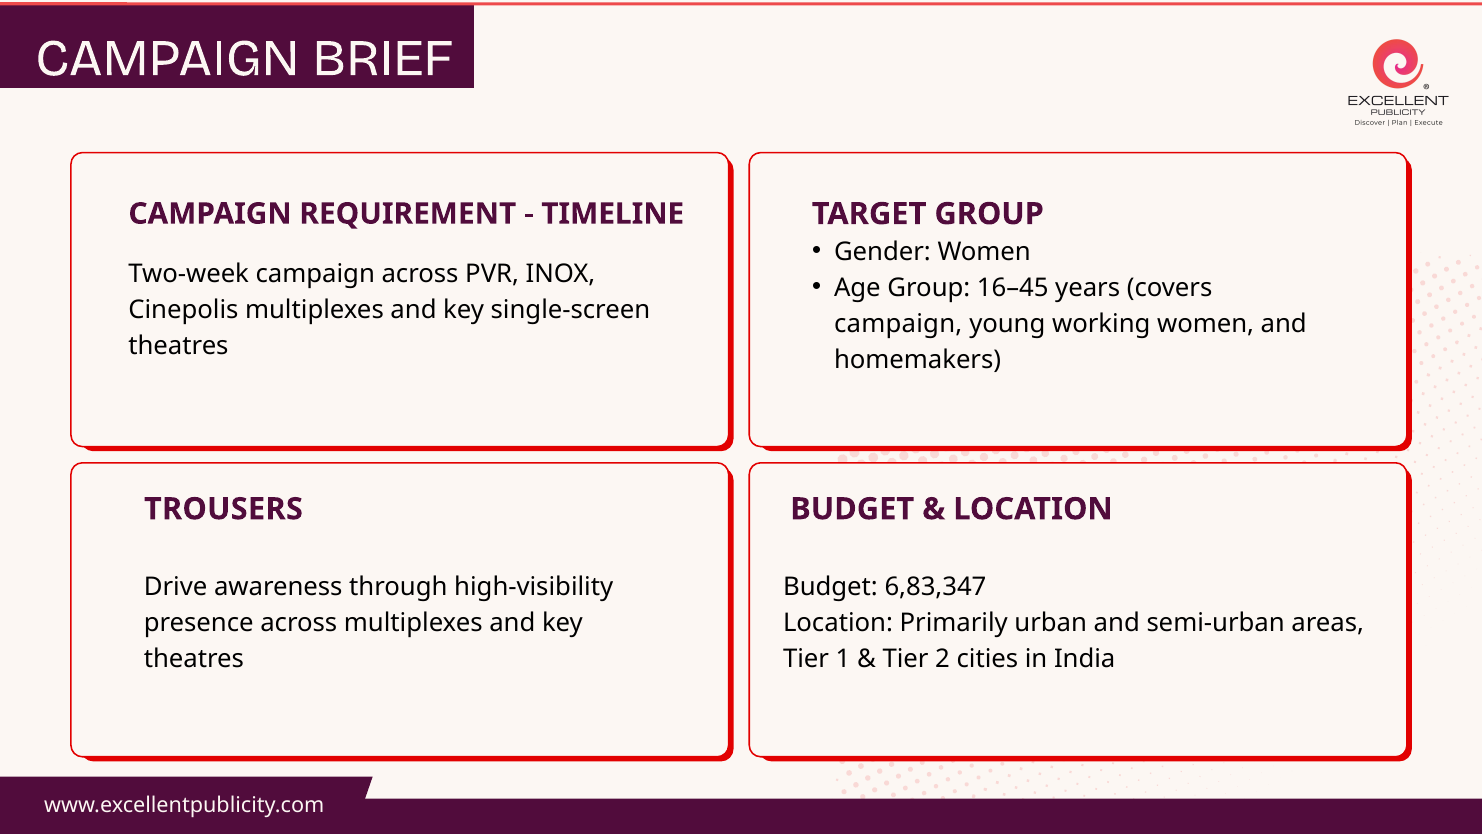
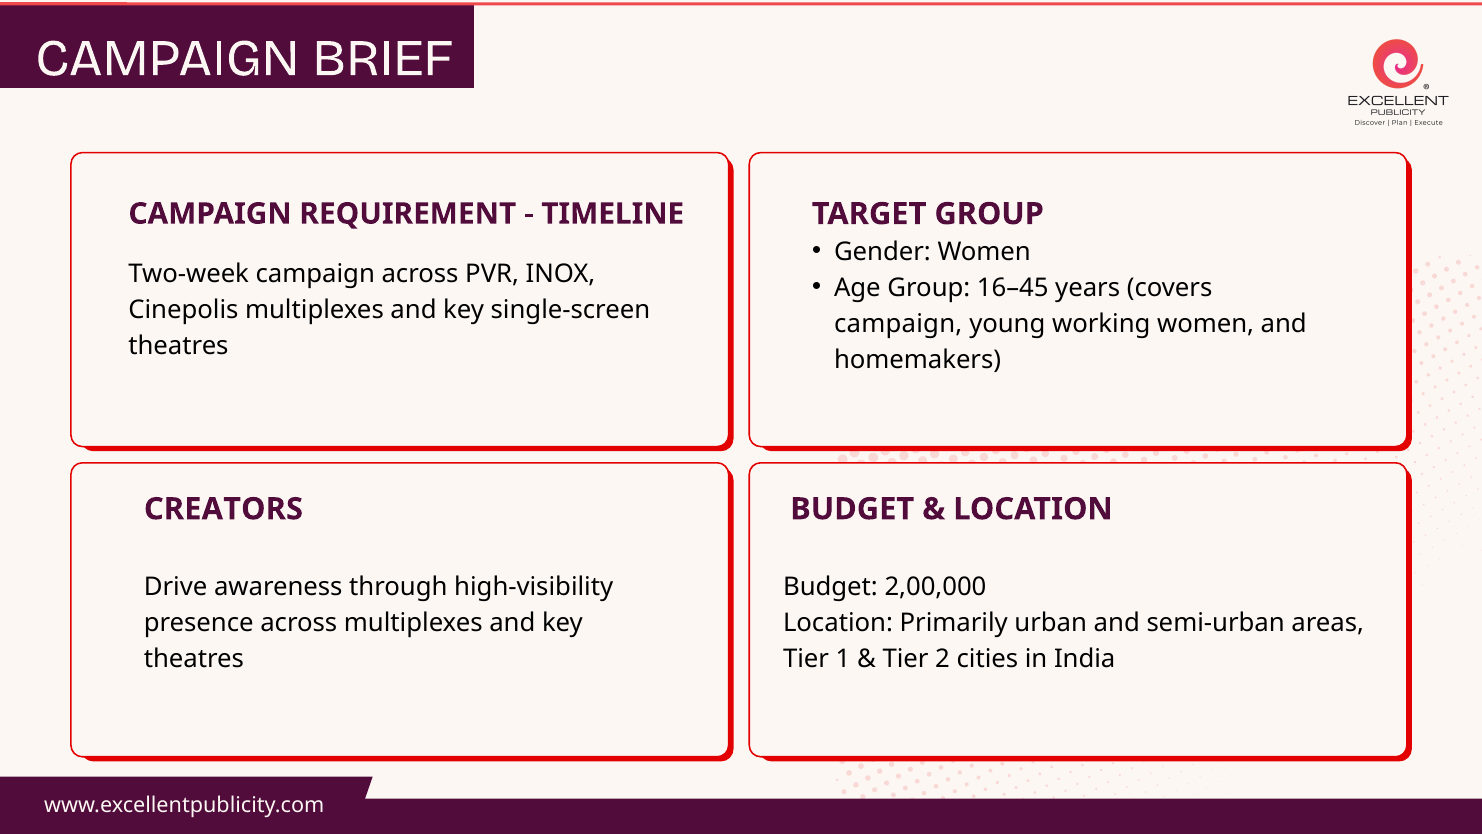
TROUSERS: TROUSERS -> CREATORS
6,83,347: 6,83,347 -> 2,00,000
